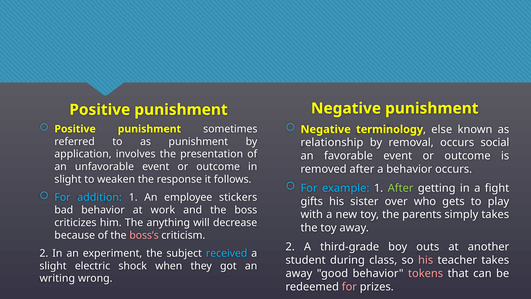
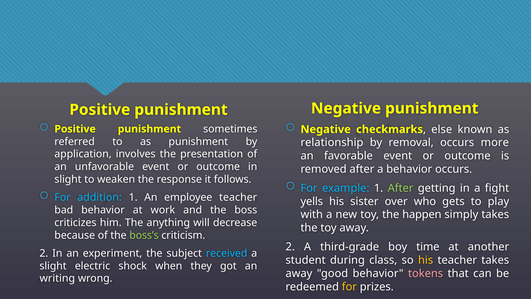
terminology: terminology -> checkmarks
social: social -> more
employee stickers: stickers -> teacher
gifts: gifts -> yells
parents: parents -> happen
boss’s colour: pink -> light green
outs: outs -> time
his at (426, 260) colour: pink -> yellow
for at (349, 286) colour: pink -> yellow
